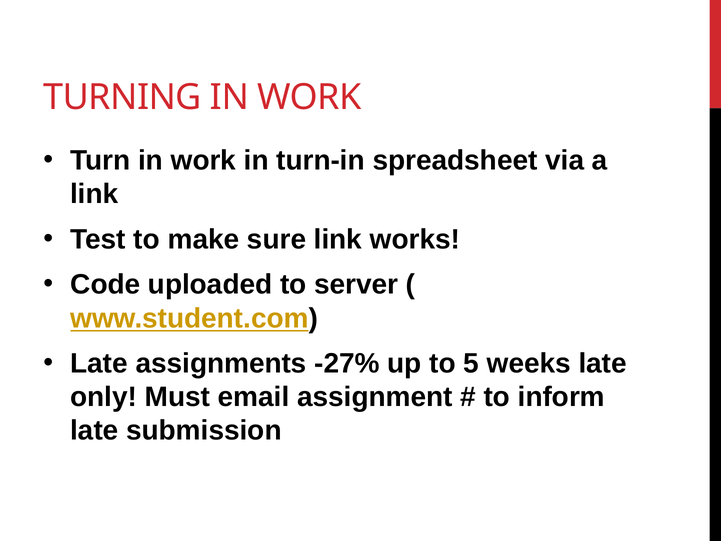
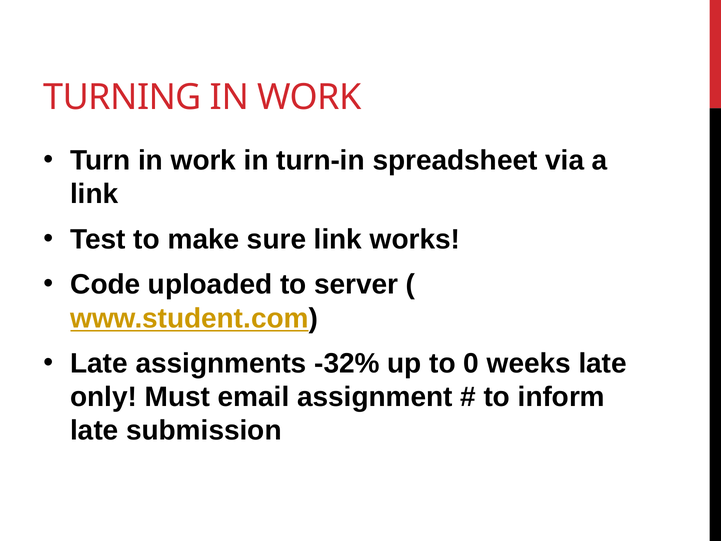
-27%: -27% -> -32%
5: 5 -> 0
